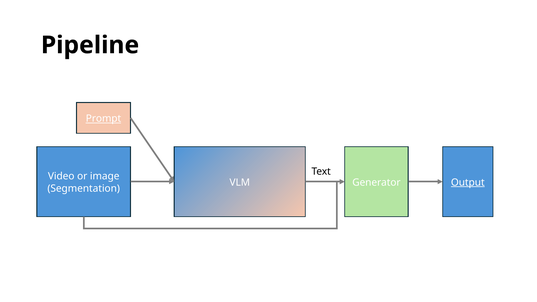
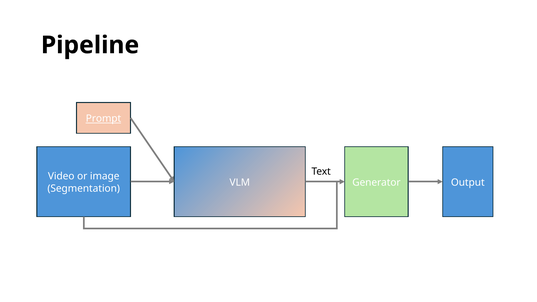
Output underline: present -> none
